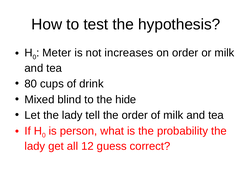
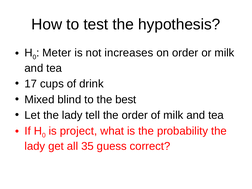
80: 80 -> 17
hide: hide -> best
person: person -> project
12: 12 -> 35
